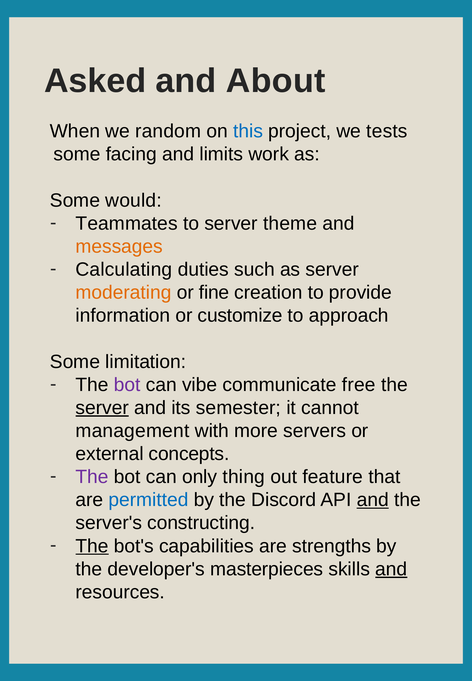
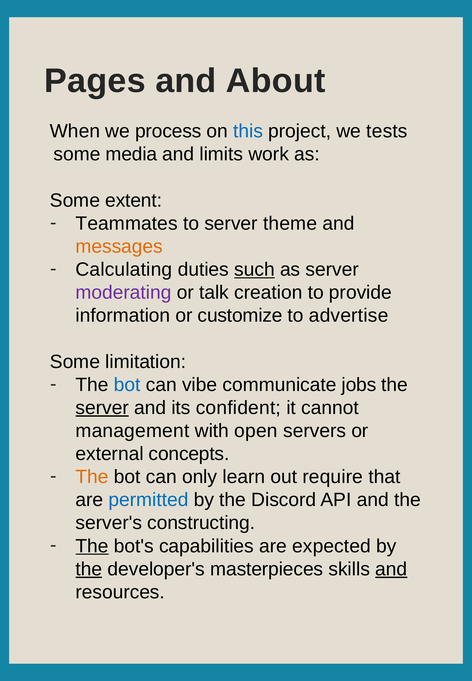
Asked: Asked -> Pages
random: random -> process
facing: facing -> media
would: would -> extent
such underline: none -> present
moderating colour: orange -> purple
fine: fine -> talk
approach: approach -> advertise
bot at (127, 385) colour: purple -> blue
free: free -> jobs
semester: semester -> confident
more: more -> open
The at (92, 477) colour: purple -> orange
thing: thing -> learn
feature: feature -> require
and at (373, 500) underline: present -> none
strengths: strengths -> expected
the at (89, 570) underline: none -> present
